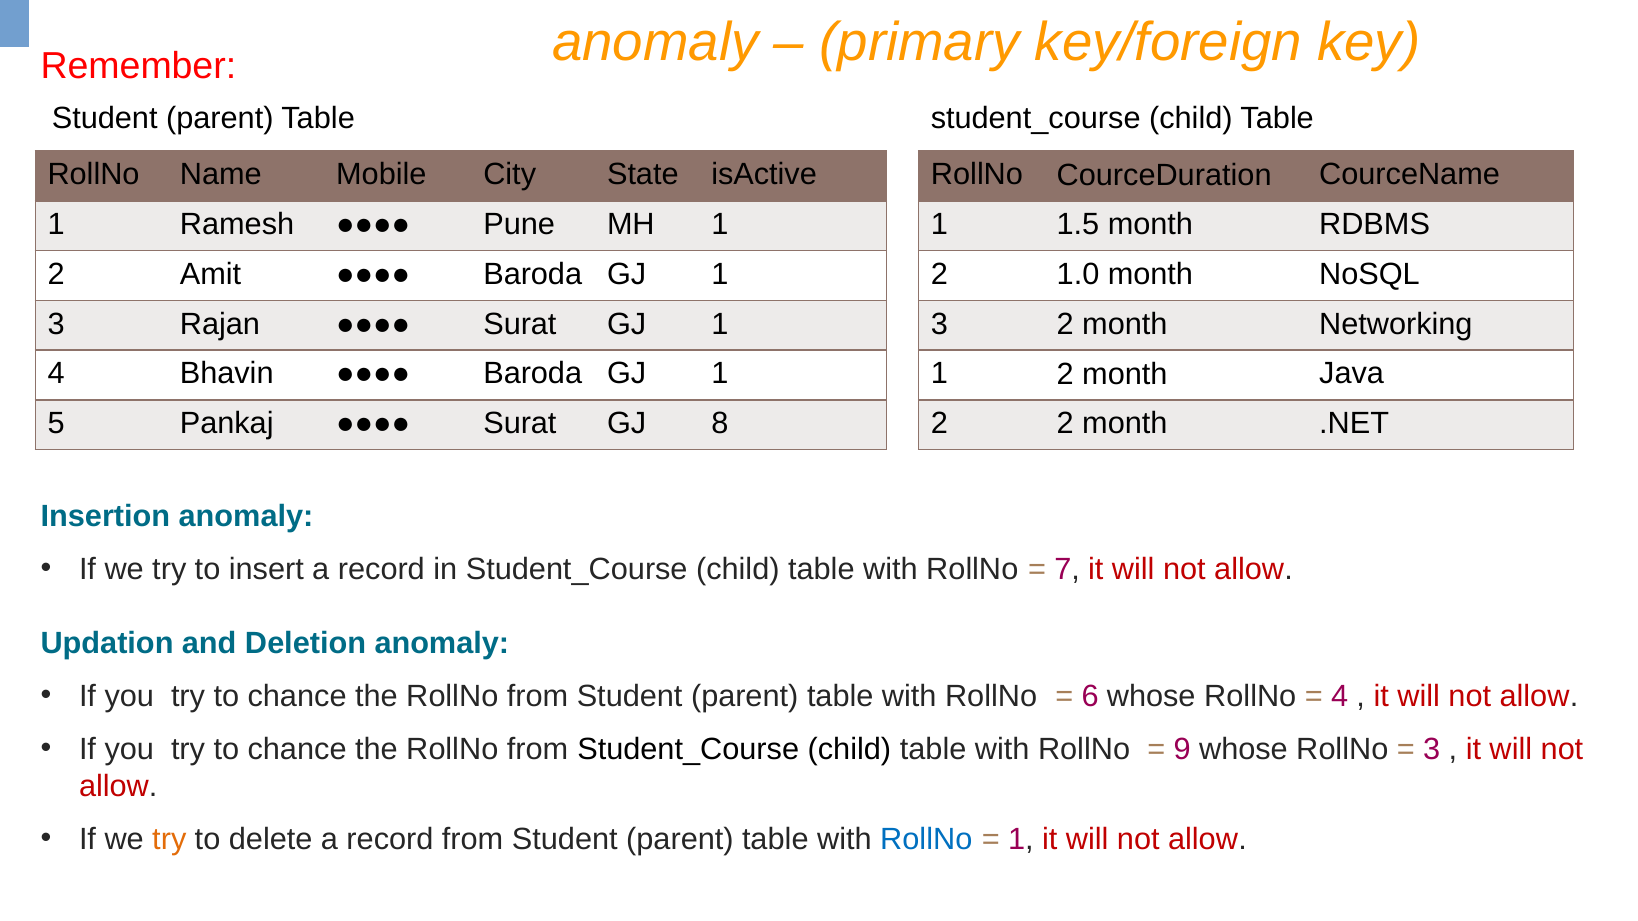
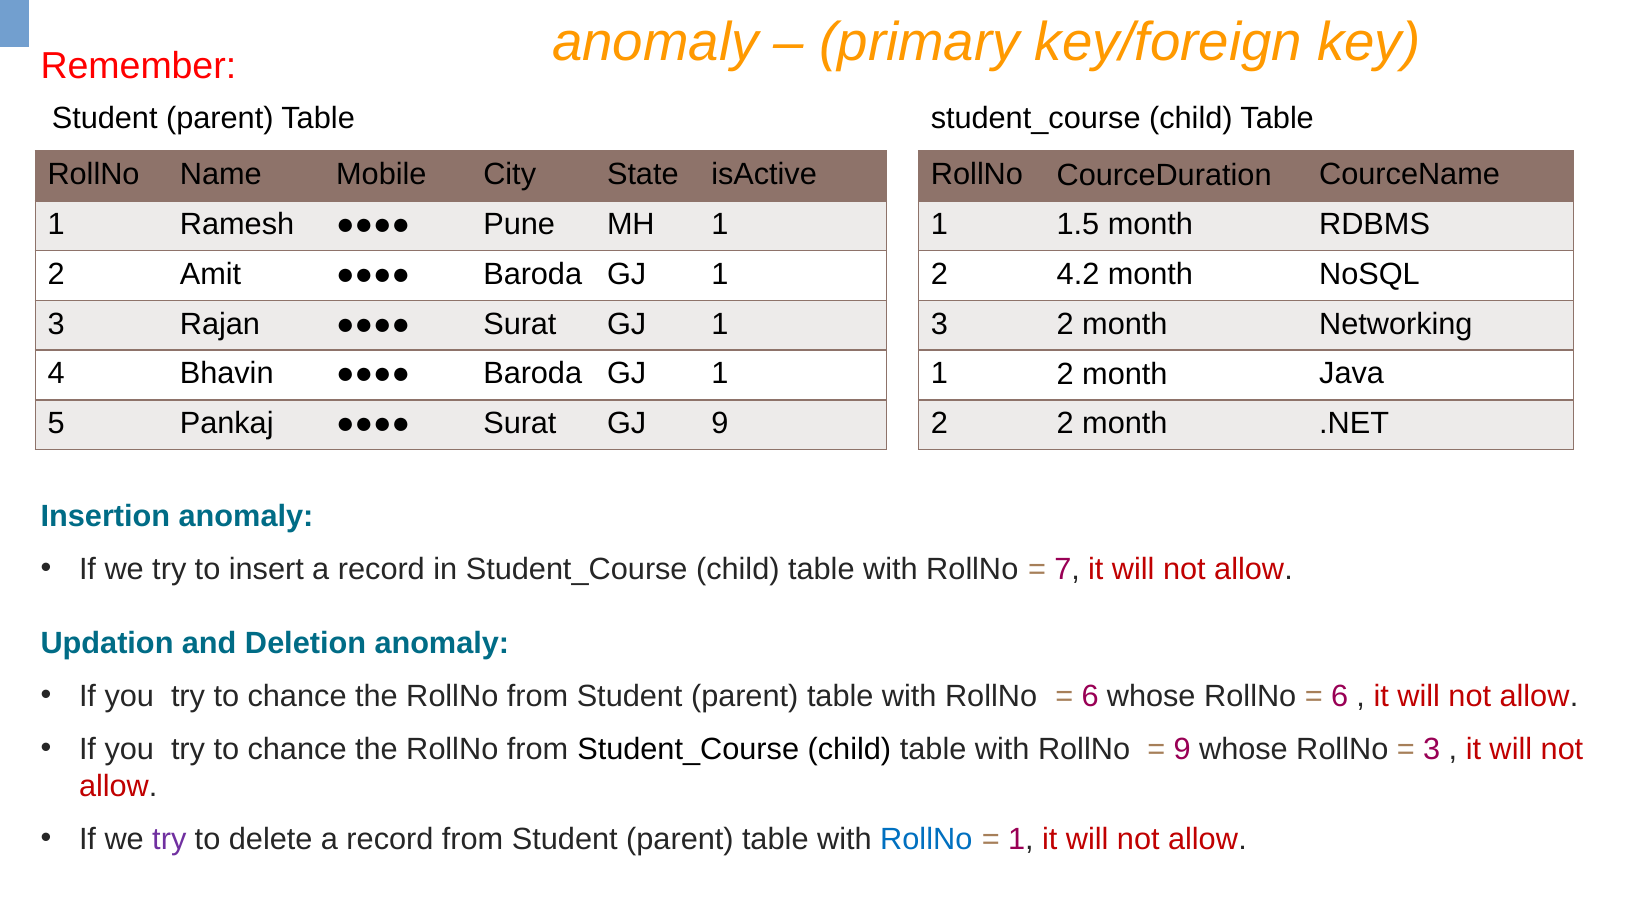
1.0: 1.0 -> 4.2
GJ 8: 8 -> 9
4 at (1340, 696): 4 -> 6
try at (169, 840) colour: orange -> purple
